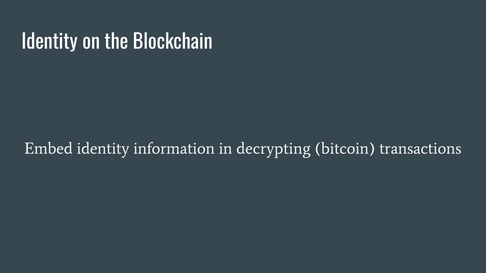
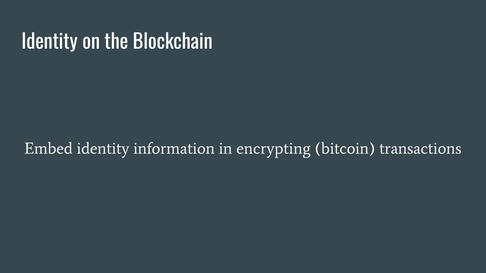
decrypting: decrypting -> encrypting
